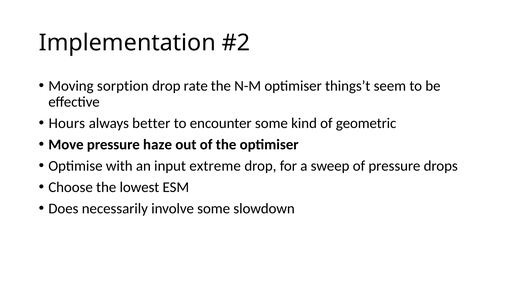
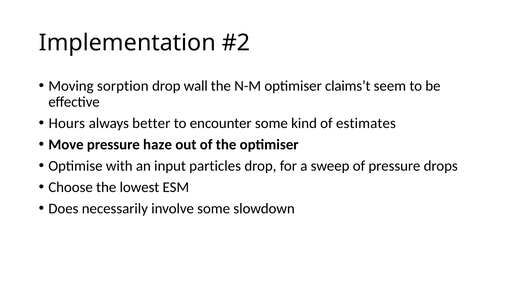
rate: rate -> wall
things’t: things’t -> claims’t
geometric: geometric -> estimates
extreme: extreme -> particles
